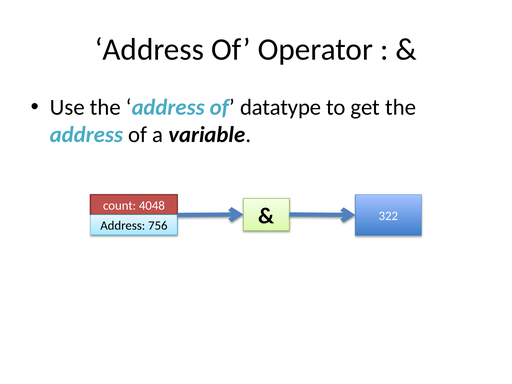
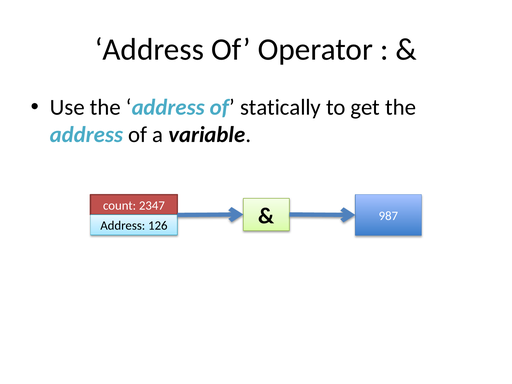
datatype: datatype -> statically
4048: 4048 -> 2347
756: 756 -> 126
322: 322 -> 987
